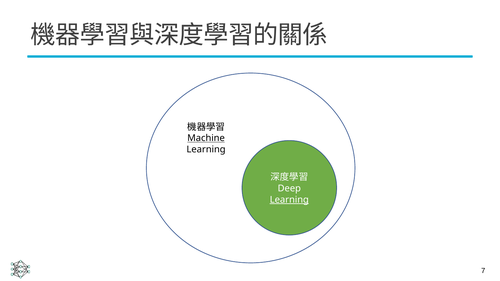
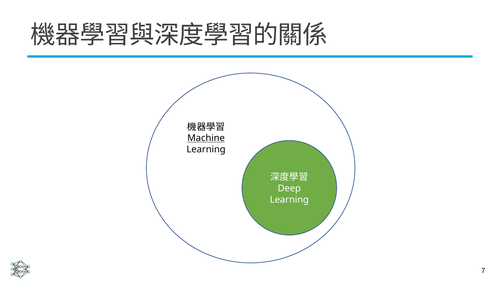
Learning at (289, 200) underline: present -> none
